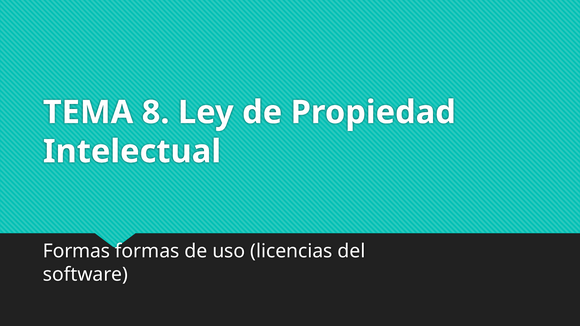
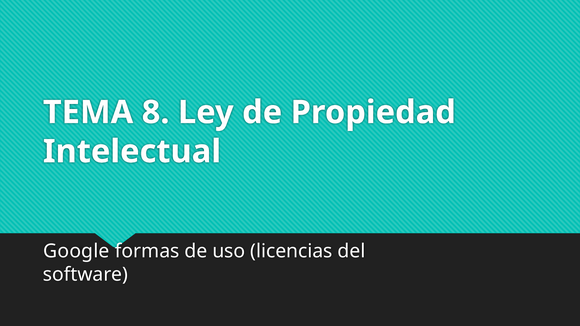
Formas at (76, 251): Formas -> Google
